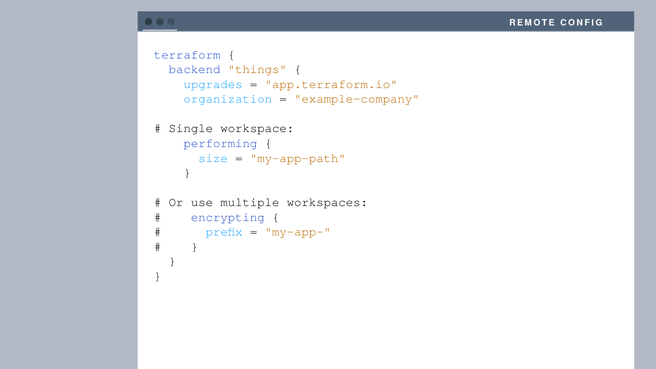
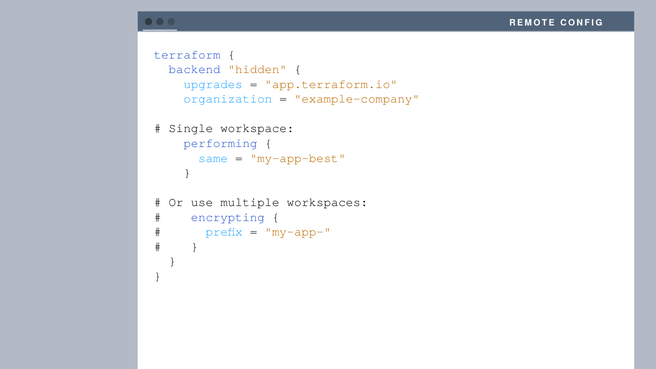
things: things -> hidden
size: size -> same
my-app-path: my-app-path -> my-app-best
